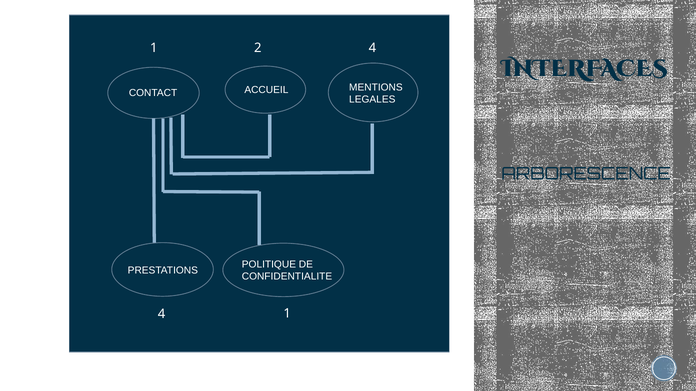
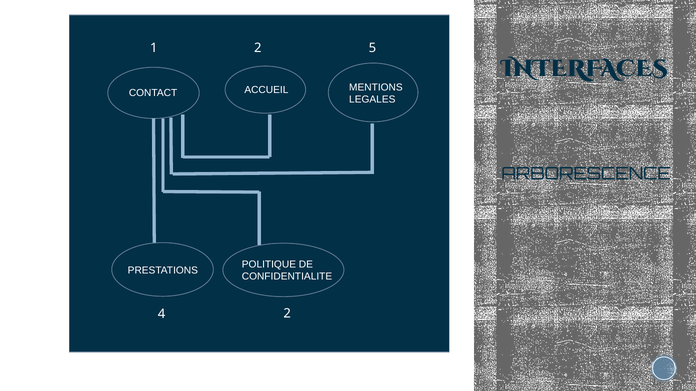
2 4: 4 -> 5
4 1: 1 -> 2
